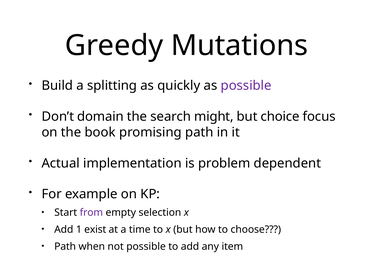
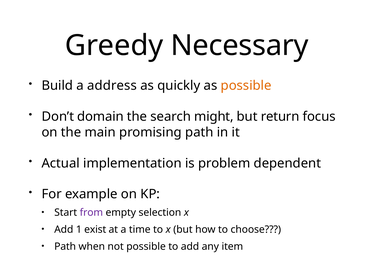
Mutations: Mutations -> Necessary
splitting: splitting -> address
possible at (246, 86) colour: purple -> orange
choice: choice -> return
book: book -> main
